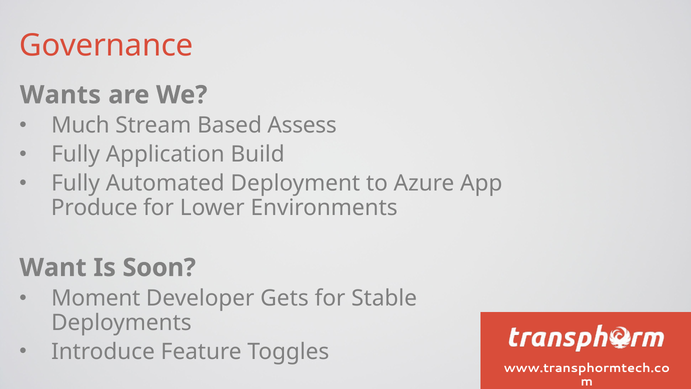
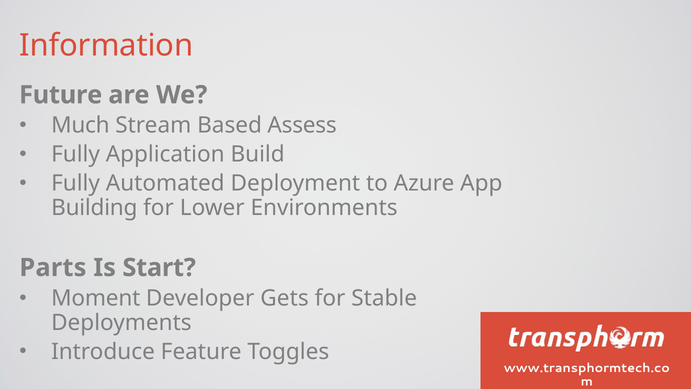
Governance: Governance -> Information
Wants: Wants -> Future
Produce: Produce -> Building
Want: Want -> Parts
Soon: Soon -> Start
